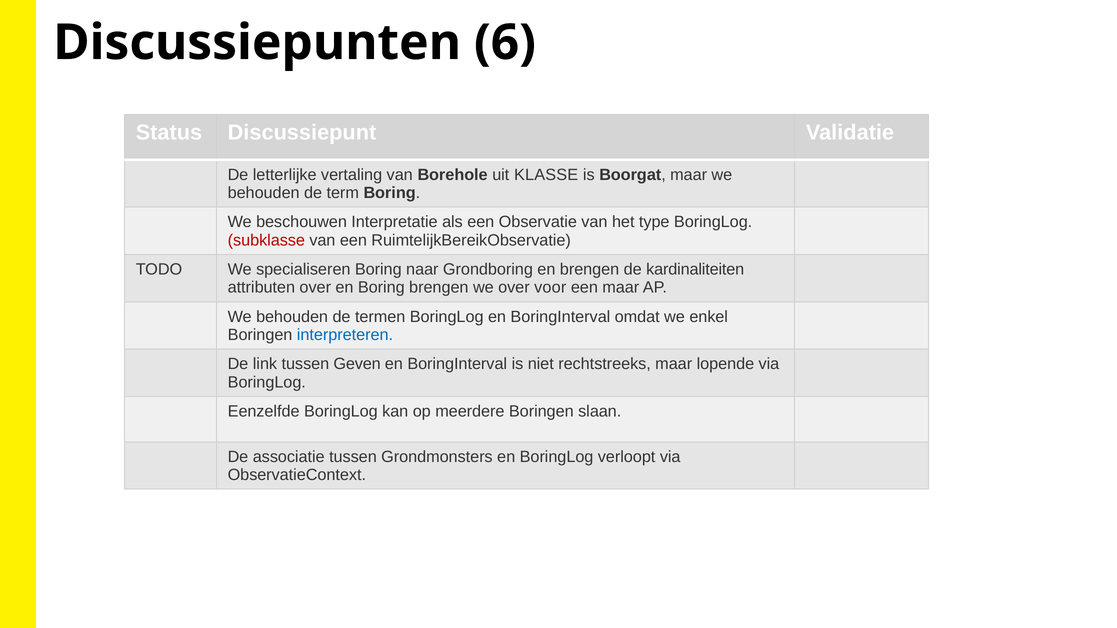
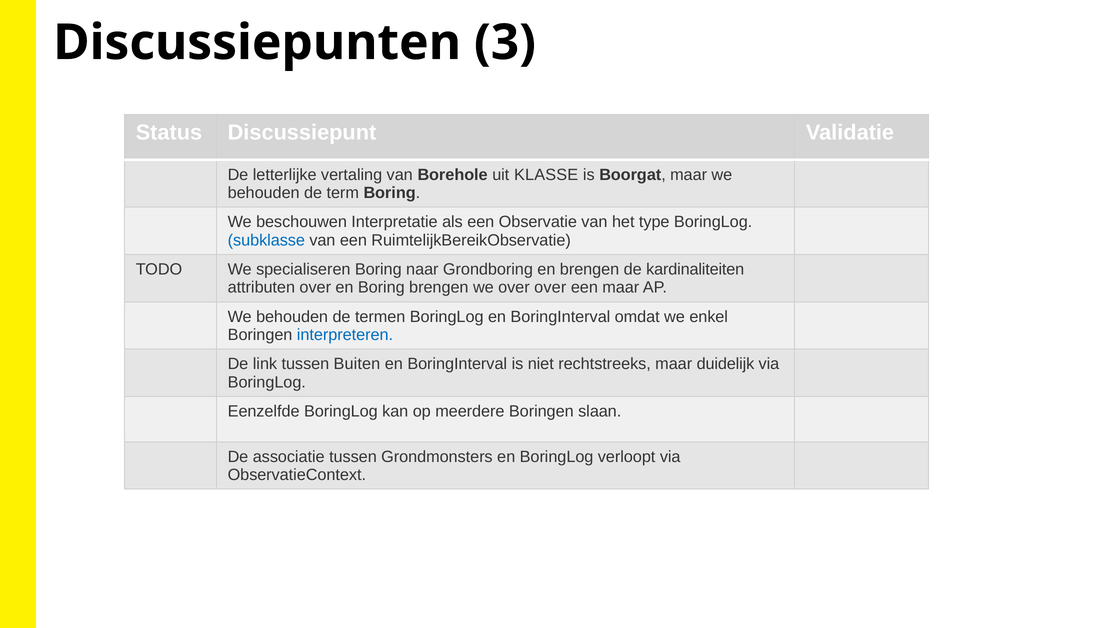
6: 6 -> 3
subklasse colour: red -> blue
over voor: voor -> over
Geven: Geven -> Buiten
lopende: lopende -> duidelijk
